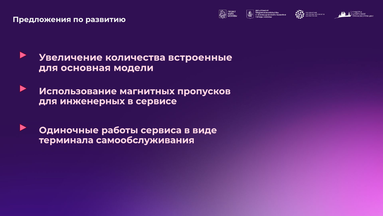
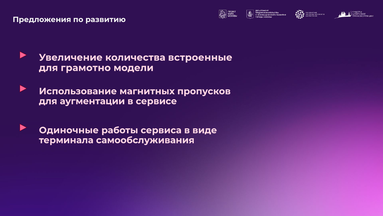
основная: основная -> грамотно
инженерных: инженерных -> аугментации
